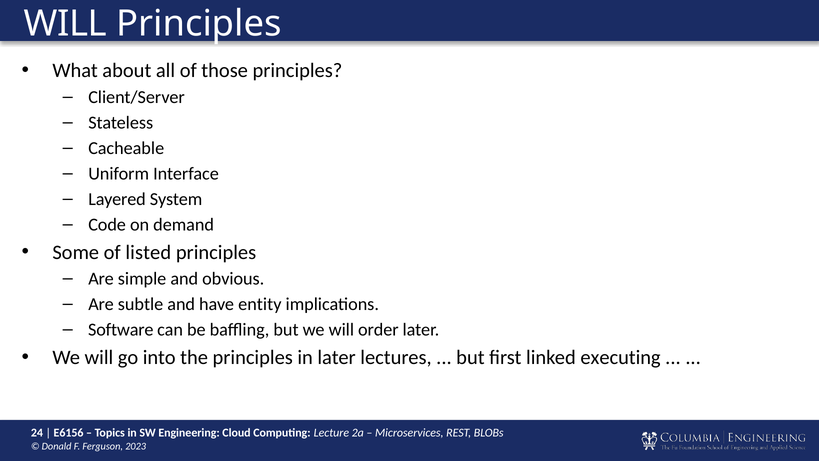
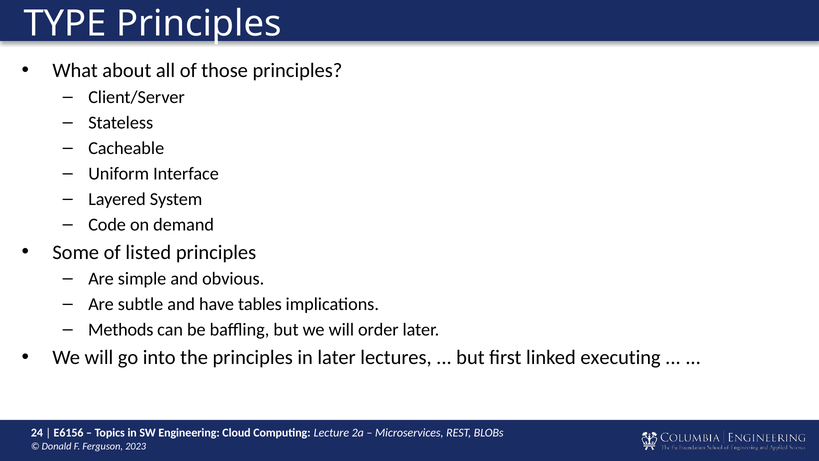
WILL at (65, 24): WILL -> TYPE
entity: entity -> tables
Software: Software -> Methods
